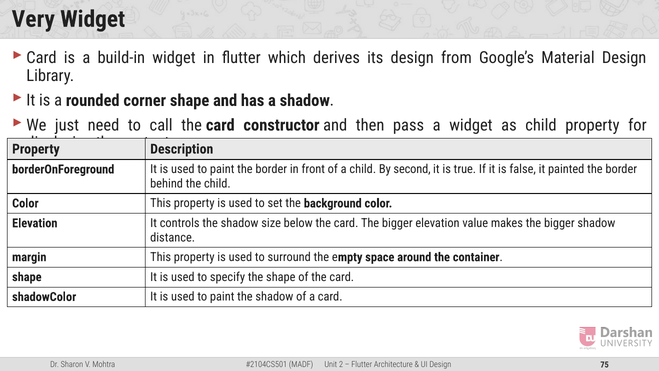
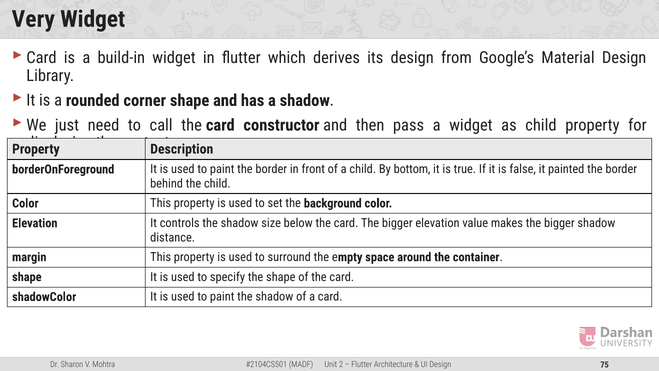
second: second -> bottom
